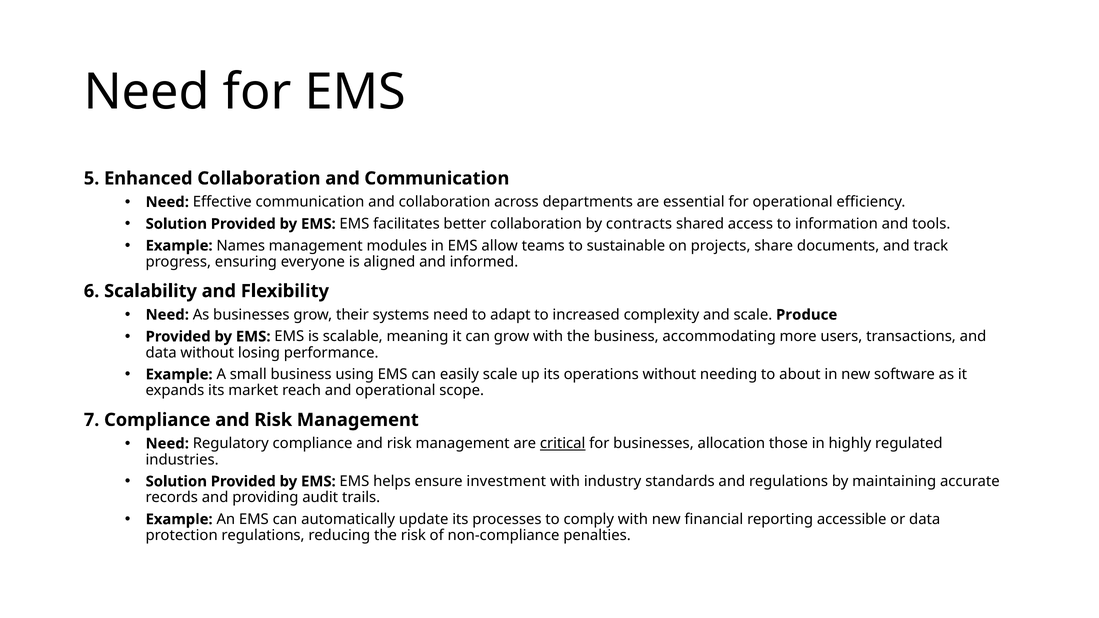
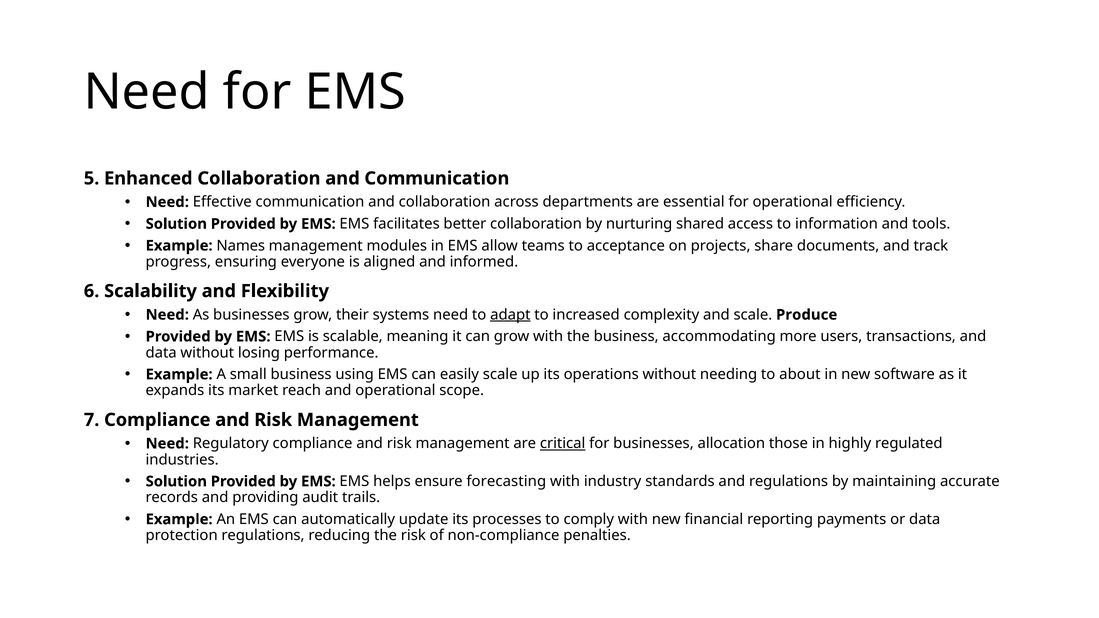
contracts: contracts -> nurturing
sustainable: sustainable -> acceptance
adapt underline: none -> present
investment: investment -> forecasting
accessible: accessible -> payments
